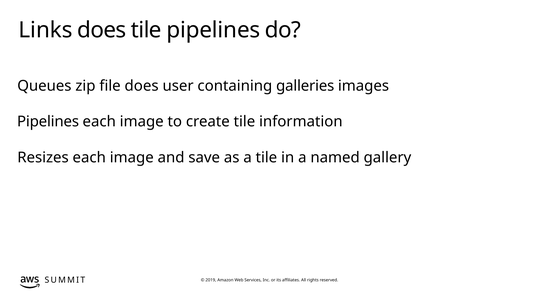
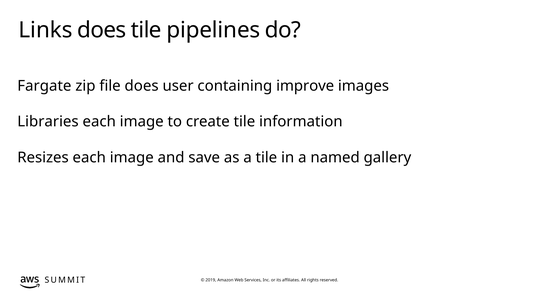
Queues: Queues -> Fargate
galleries: galleries -> improve
Pipelines at (48, 122): Pipelines -> Libraries
